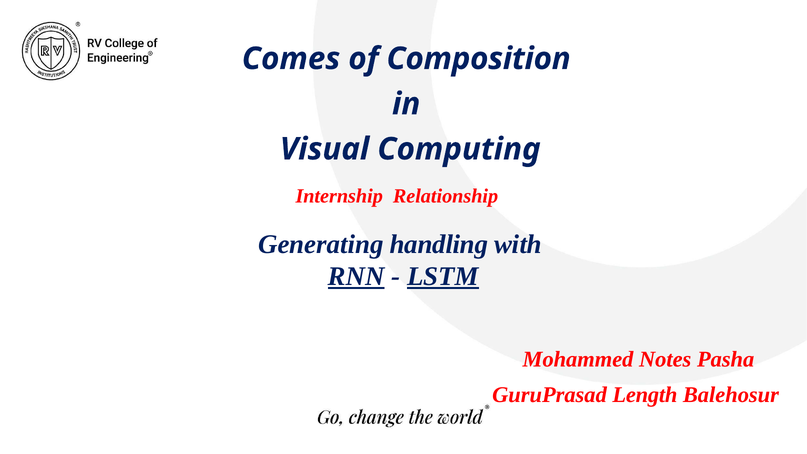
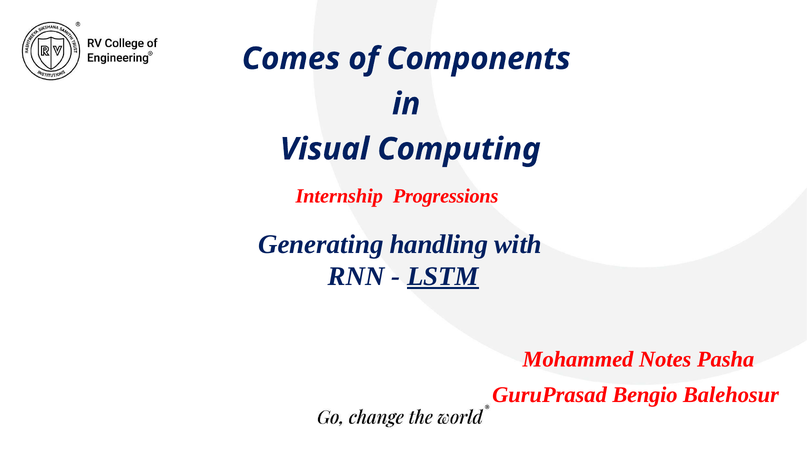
Composition: Composition -> Components
Relationship: Relationship -> Progressions
RNN underline: present -> none
Length: Length -> Bengio
